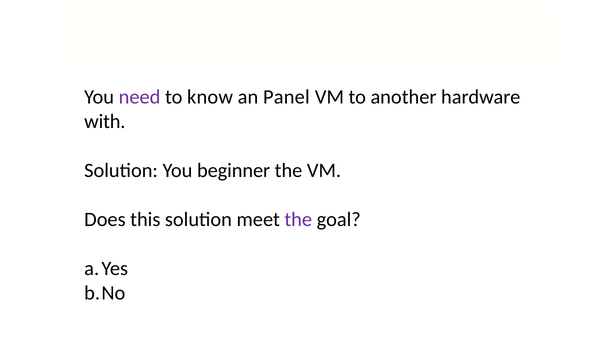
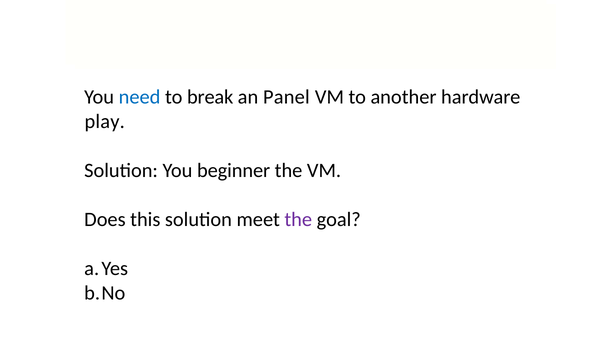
need colour: purple -> blue
know: know -> break
with: with -> play
